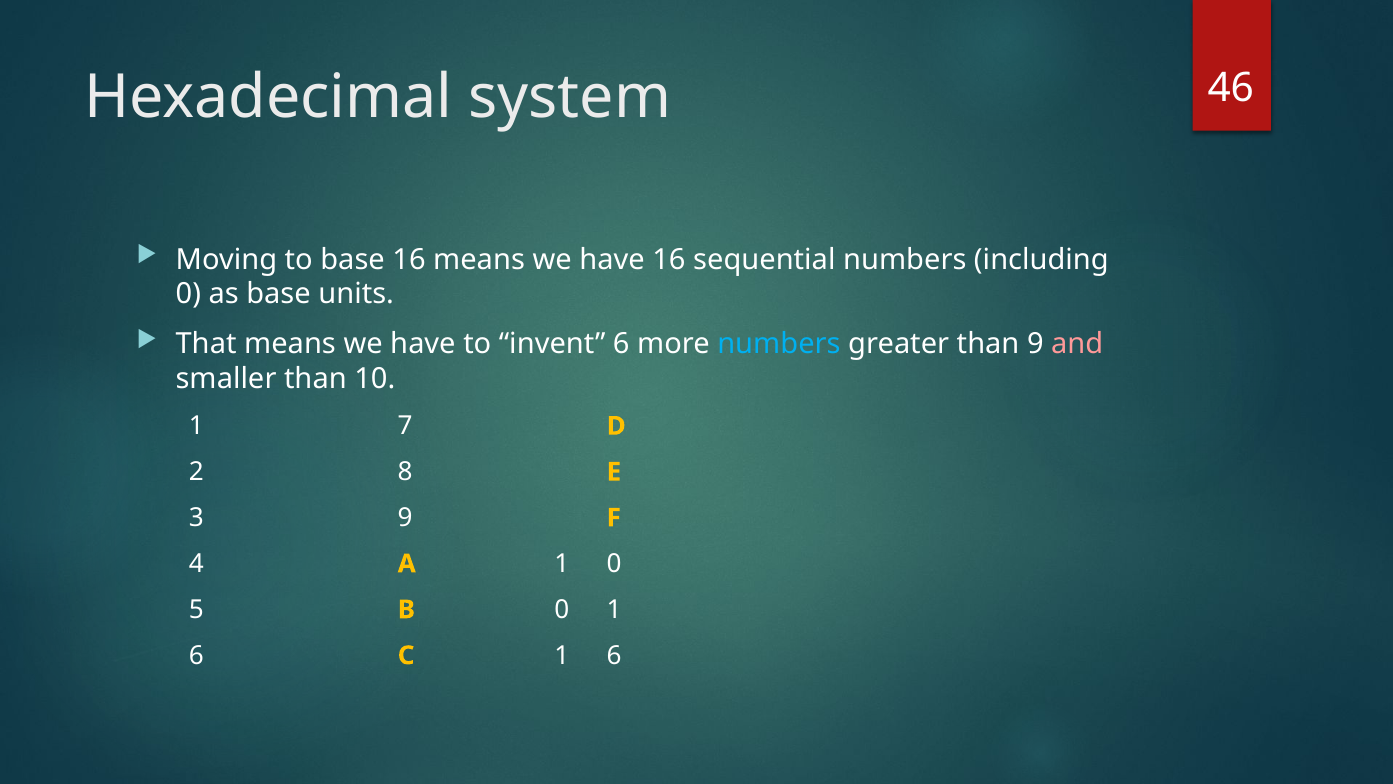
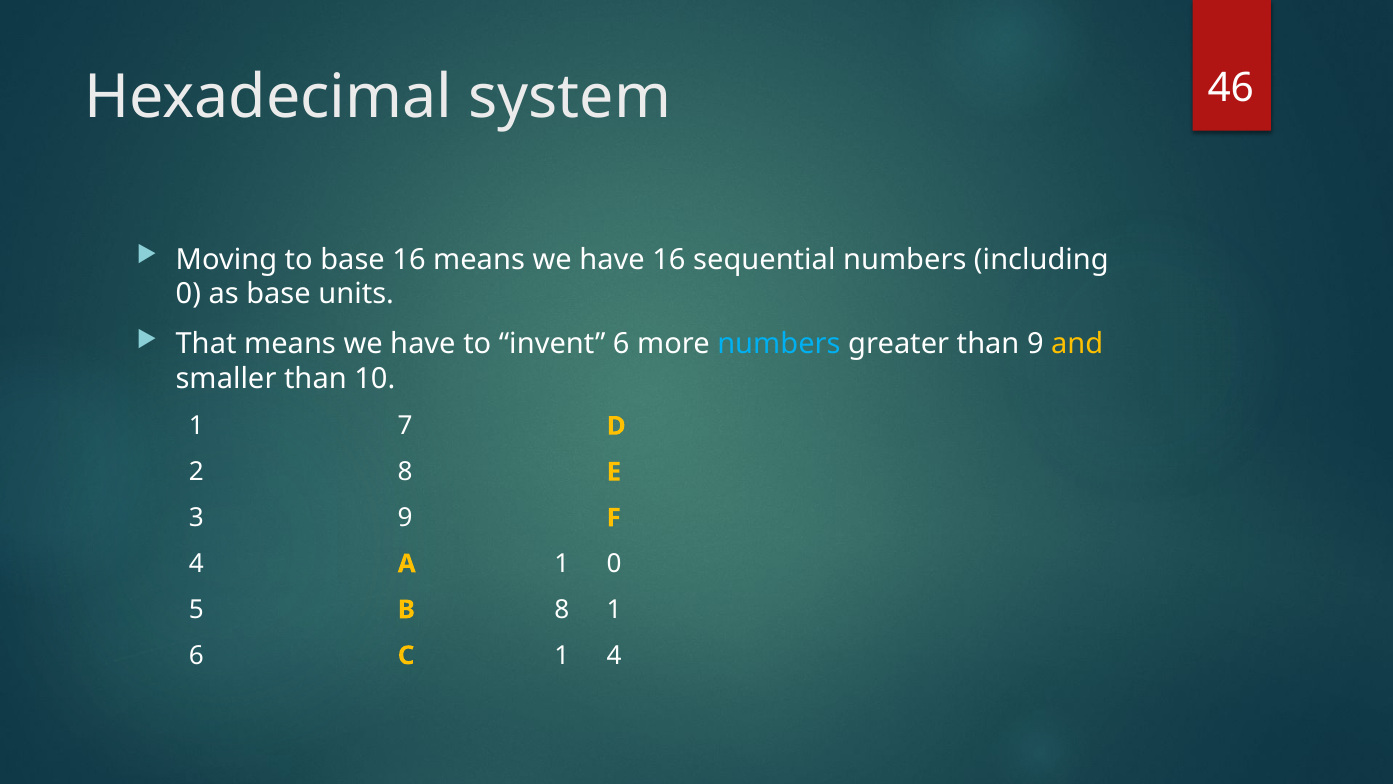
and colour: pink -> yellow
B 0: 0 -> 8
C 1 6: 6 -> 4
